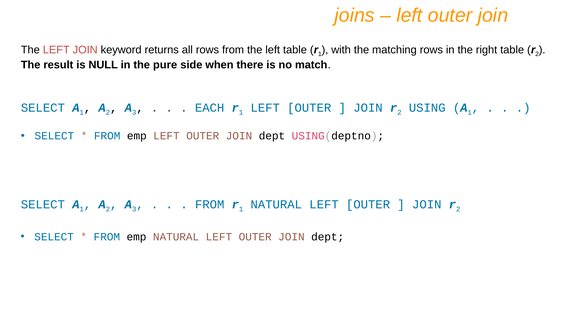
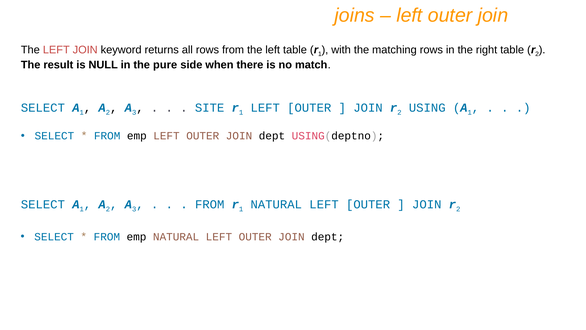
EACH: EACH -> SITE
